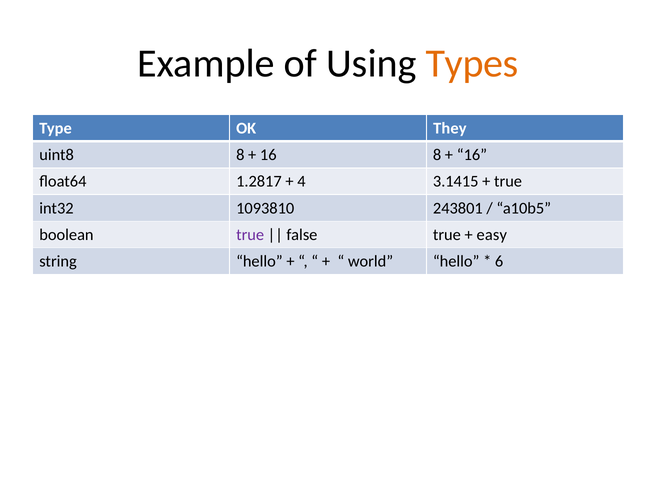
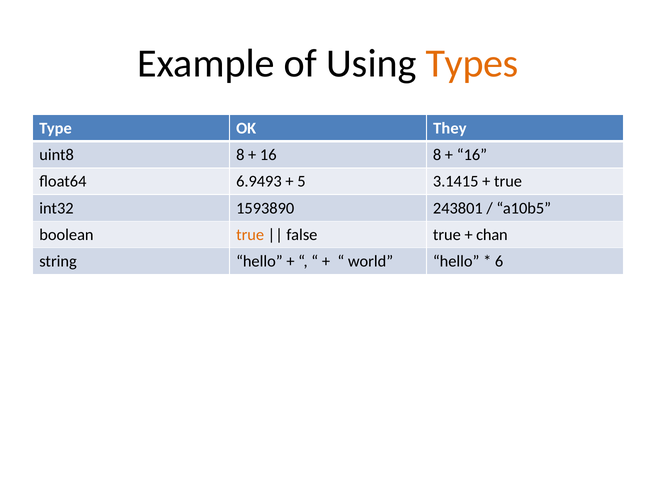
1.2817: 1.2817 -> 6.9493
4: 4 -> 5
1093810: 1093810 -> 1593890
true at (250, 235) colour: purple -> orange
easy: easy -> chan
